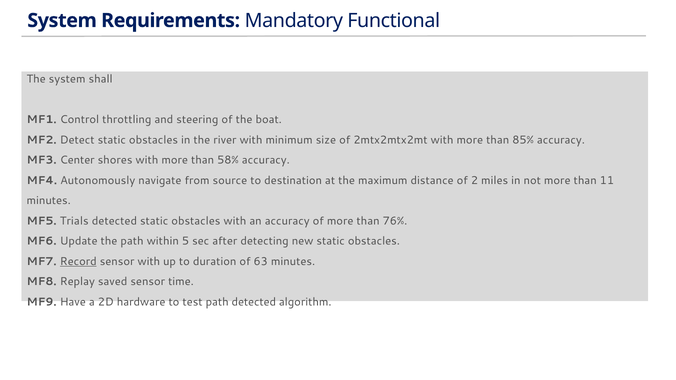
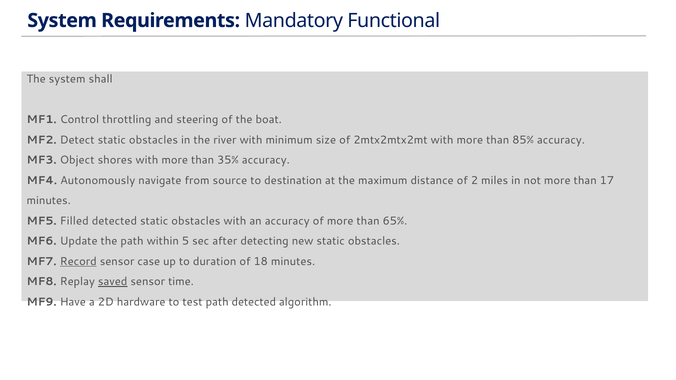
Center: Center -> Object
58%: 58% -> 35%
11: 11 -> 17
Trials: Trials -> Filled
76%: 76% -> 65%
sensor with: with -> case
63: 63 -> 18
saved underline: none -> present
